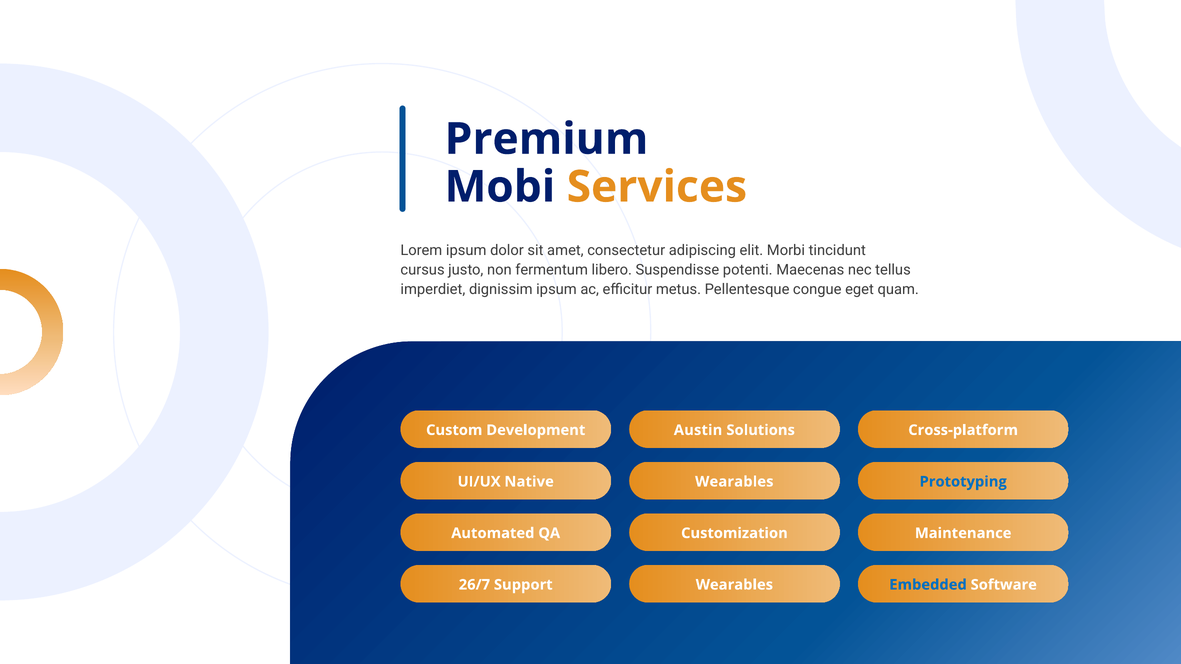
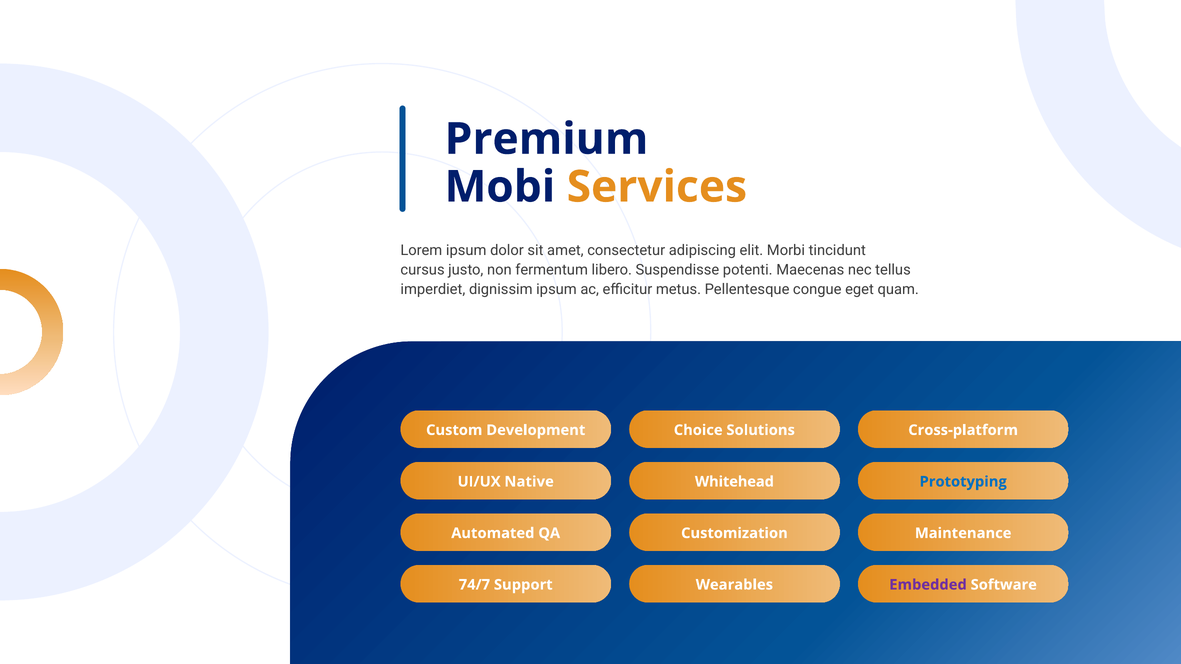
Austin: Austin -> Choice
Wearables at (734, 482): Wearables -> Whitehead
26/7: 26/7 -> 74/7
Embedded colour: blue -> purple
